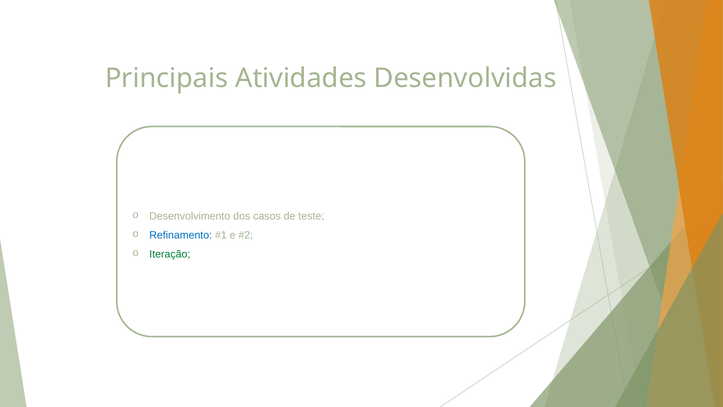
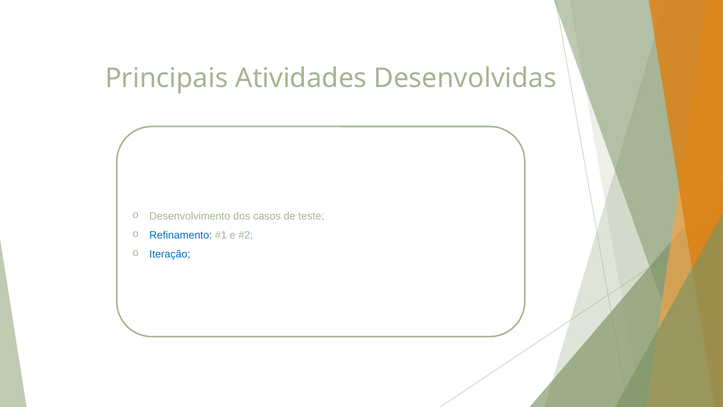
Iteração colour: green -> blue
